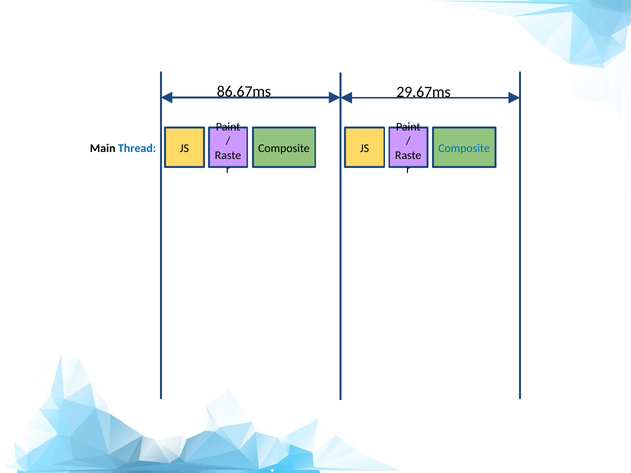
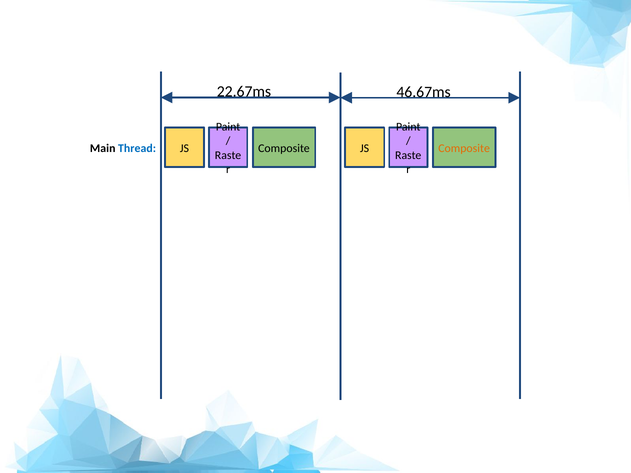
86.67ms: 86.67ms -> 22.67ms
29.67ms: 29.67ms -> 46.67ms
Composite at (464, 148) colour: blue -> orange
